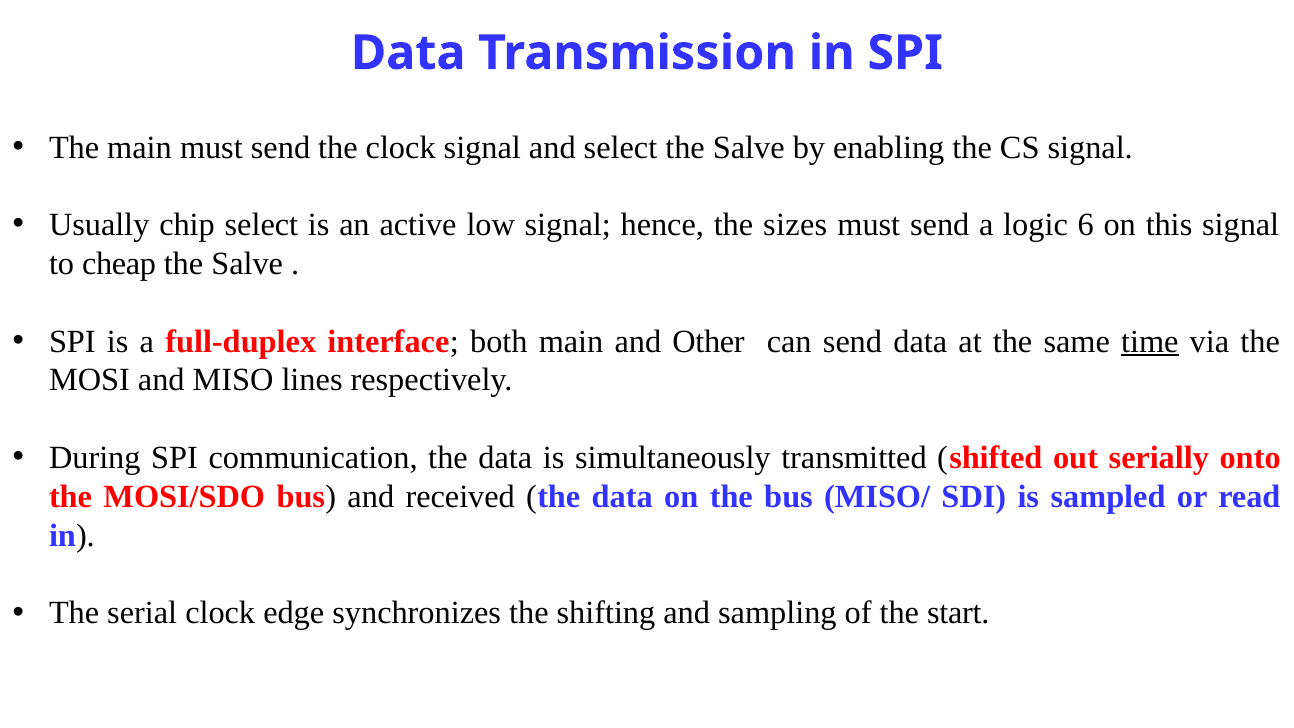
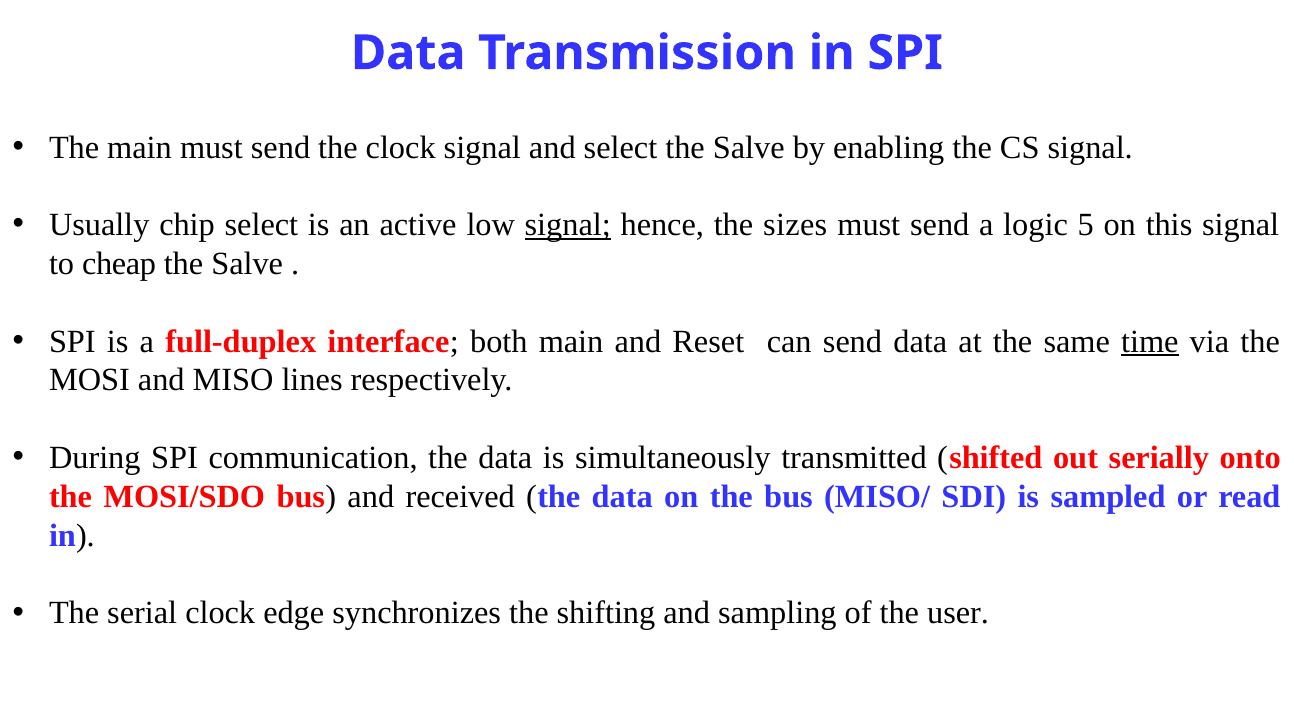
signal at (568, 225) underline: none -> present
6: 6 -> 5
Other: Other -> Reset
start: start -> user
